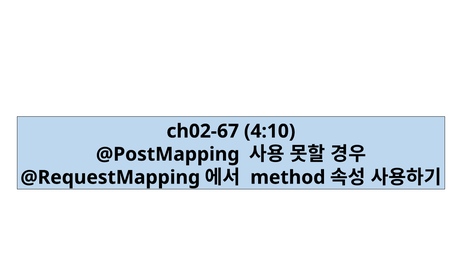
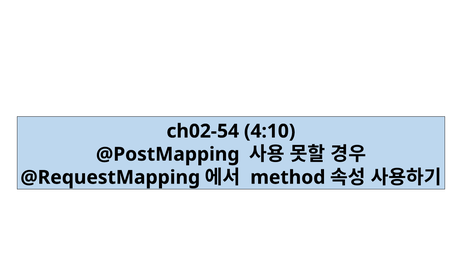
ch02-67: ch02-67 -> ch02-54
